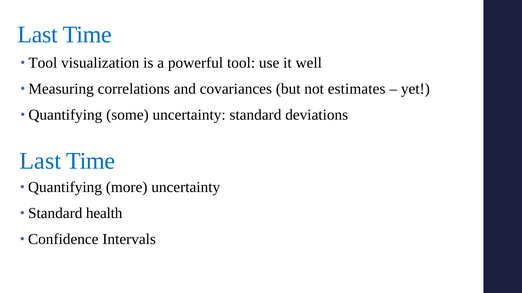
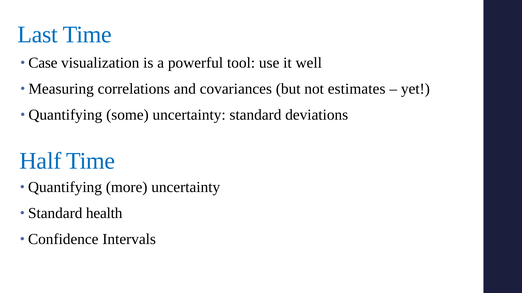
Tool at (43, 63): Tool -> Case
Last at (40, 161): Last -> Half
